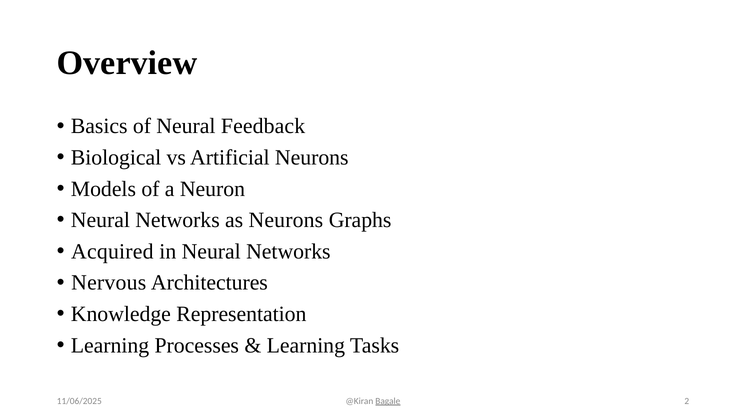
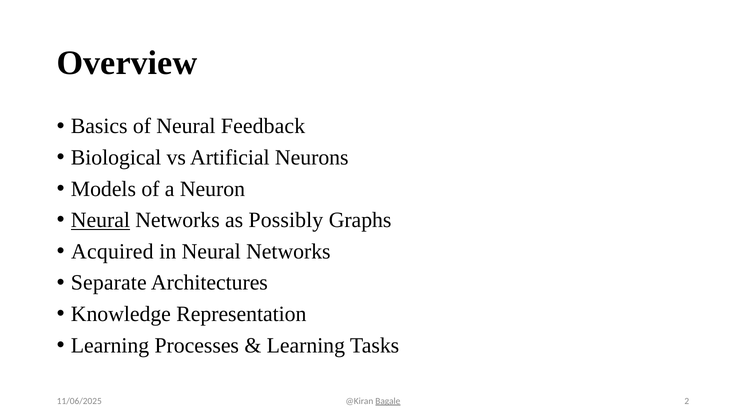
Neural at (100, 220) underline: none -> present
as Neurons: Neurons -> Possibly
Nervous: Nervous -> Separate
